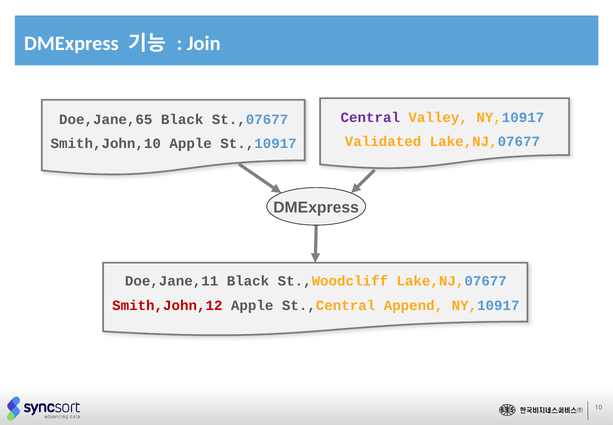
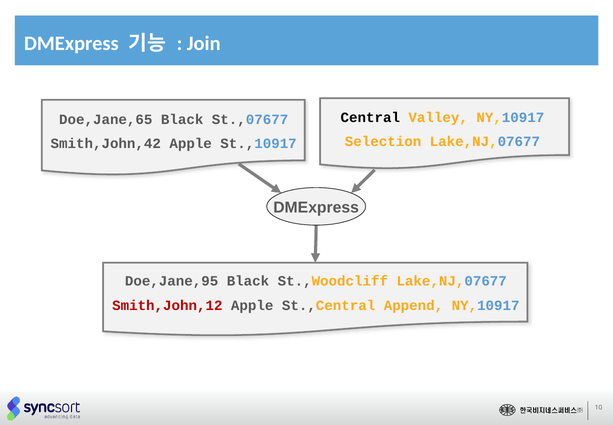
Central colour: purple -> black
Validated: Validated -> Selection
Smith,John,10: Smith,John,10 -> Smith,John,42
Doe,Jane,11: Doe,Jane,11 -> Doe,Jane,95
